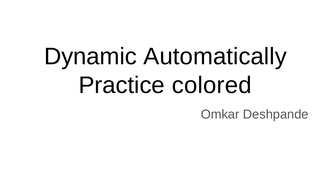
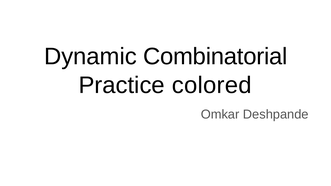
Automatically: Automatically -> Combinatorial
